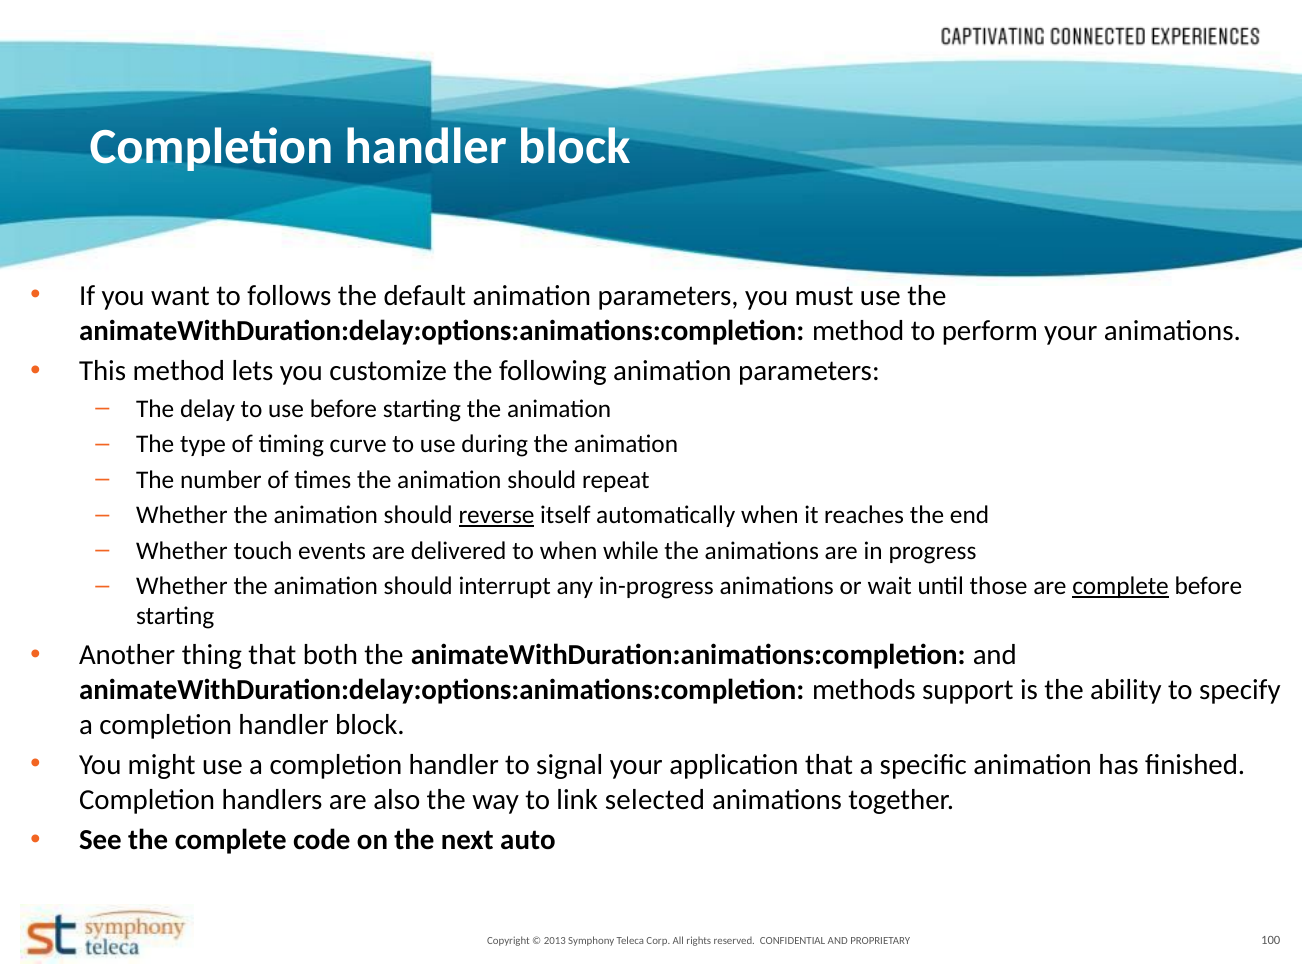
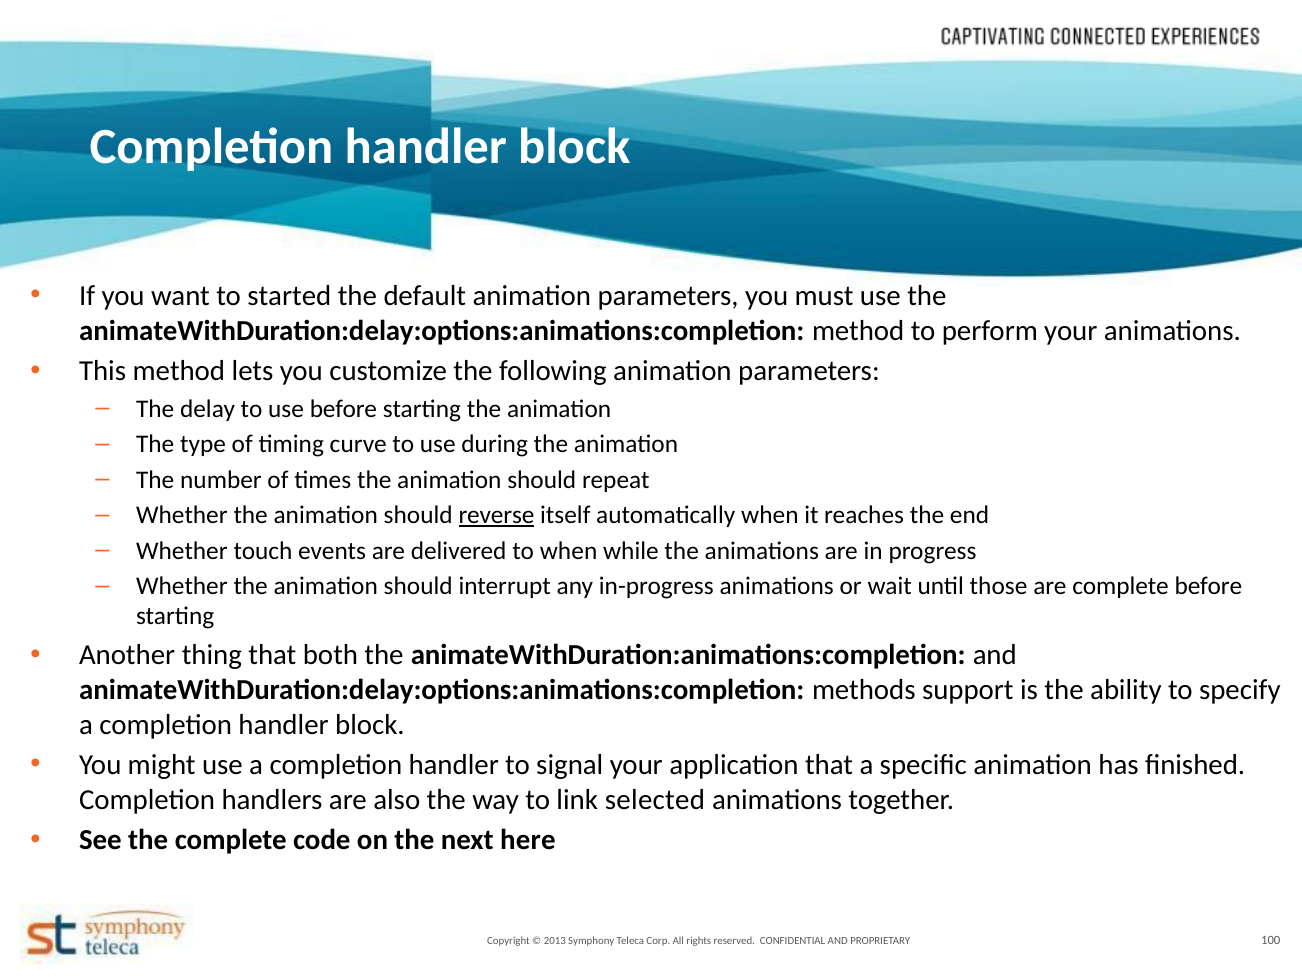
follows: follows -> started
complete at (1121, 586) underline: present -> none
auto: auto -> here
